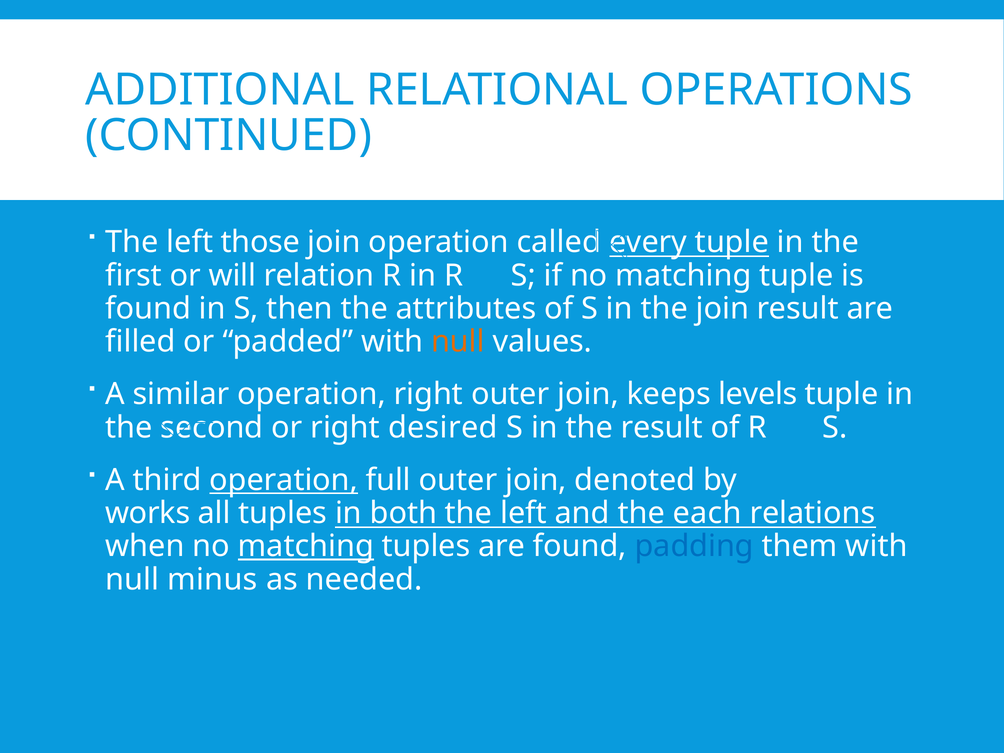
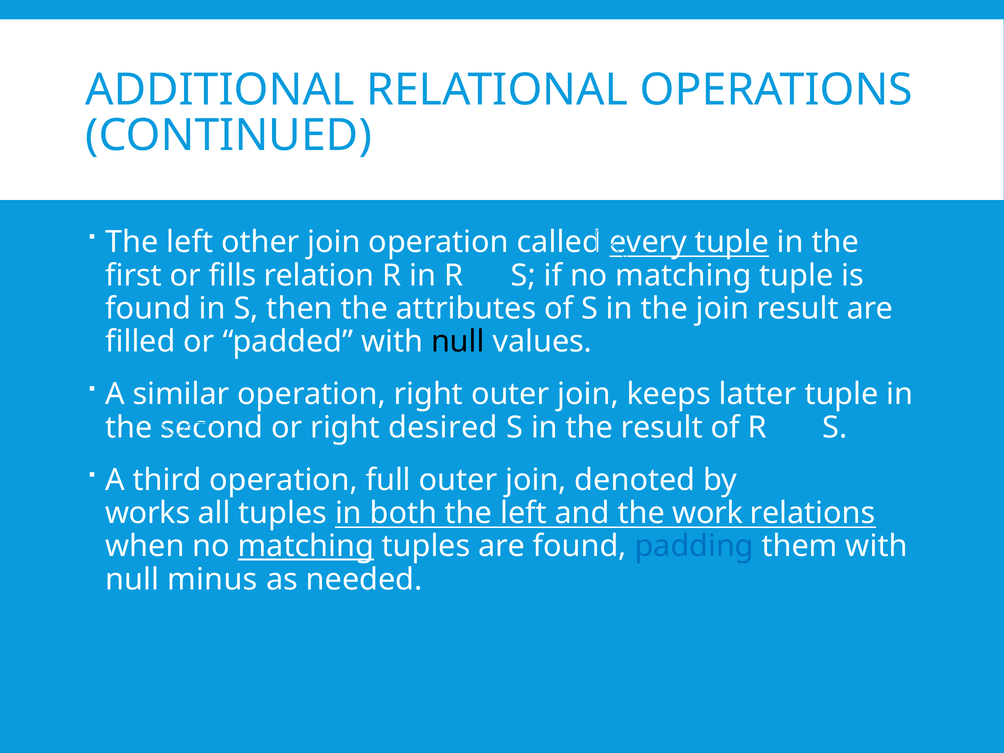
those: those -> other
will: will -> fills
null at (458, 342) colour: orange -> black
levels: levels -> latter
operation at (284, 480) underline: present -> none
each: each -> work
